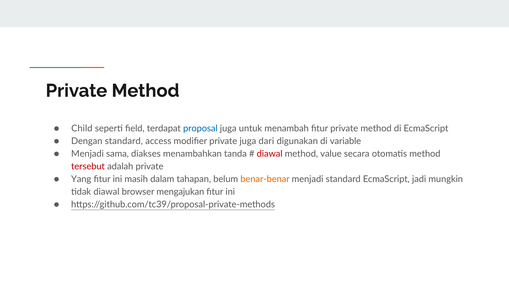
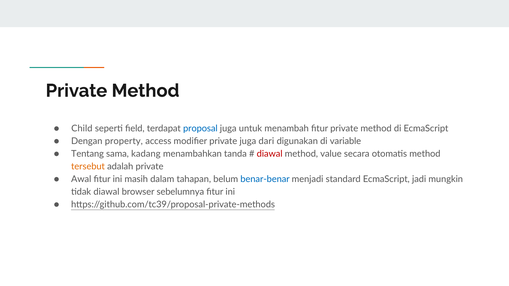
Dengan standard: standard -> property
Menjadi at (87, 154): Menjadi -> Tentang
diakses: diakses -> kadang
tersebut colour: red -> orange
Yang: Yang -> Awal
benar-benar colour: orange -> blue
mengajukan: mengajukan -> sebelumnya
